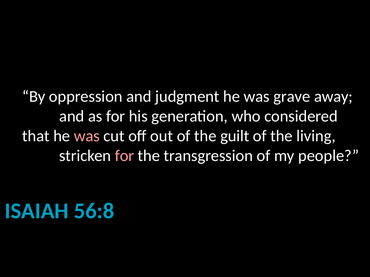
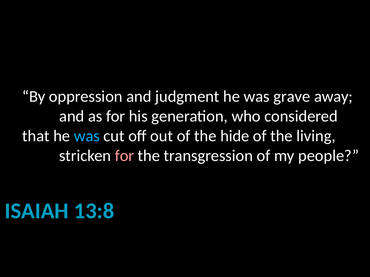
was at (87, 136) colour: pink -> light blue
guilt: guilt -> hide
56:8: 56:8 -> 13:8
